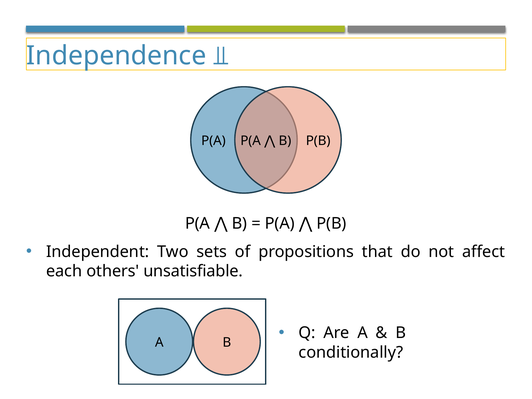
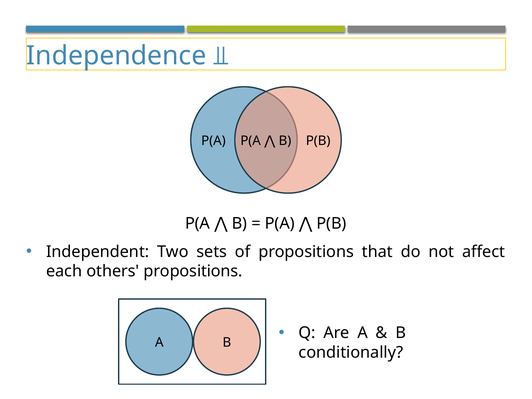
others unsatisfiable: unsatisfiable -> propositions
